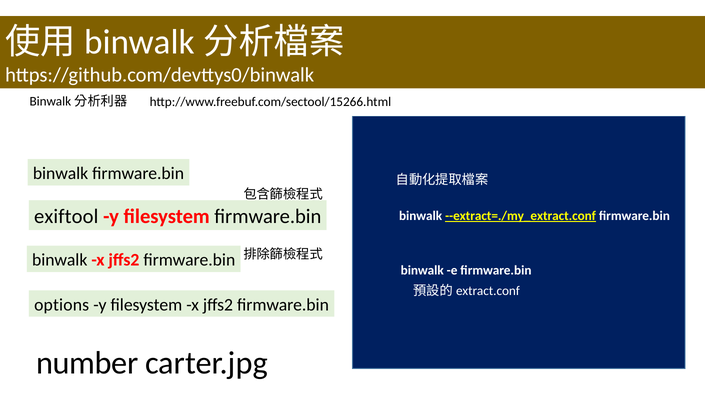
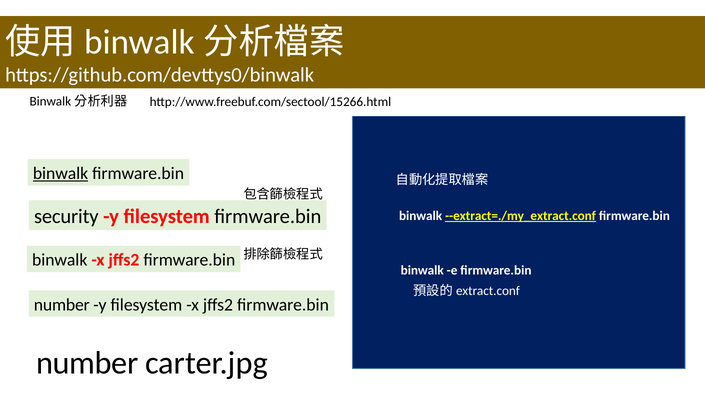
binwalk at (61, 173) underline: none -> present
exiftool: exiftool -> security
options at (62, 304): options -> number
